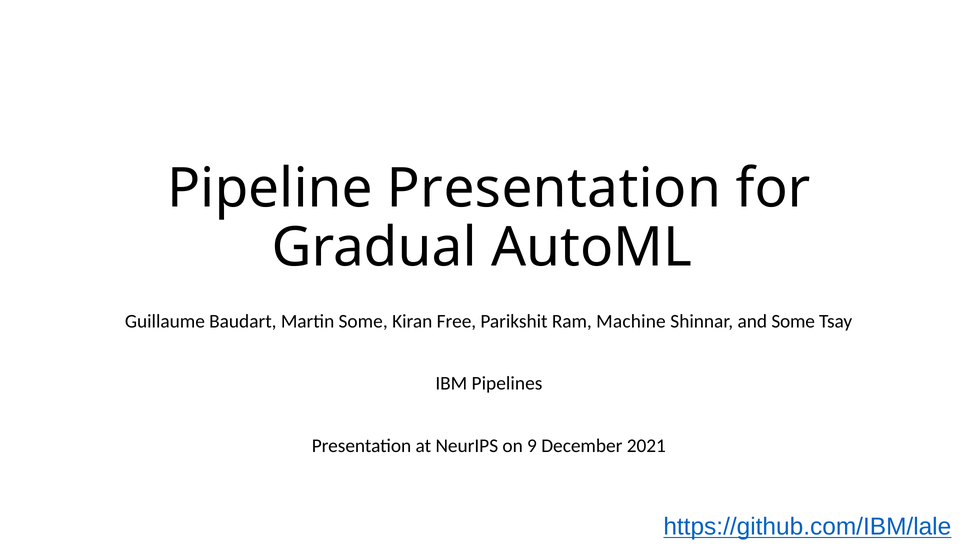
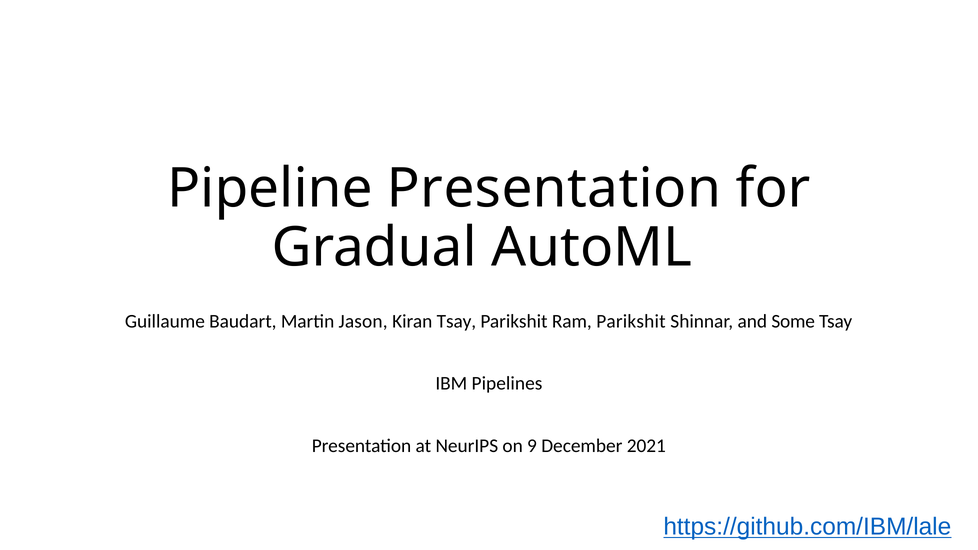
Martin Some: Some -> Jason
Kiran Free: Free -> Tsay
Ram Machine: Machine -> Parikshit
